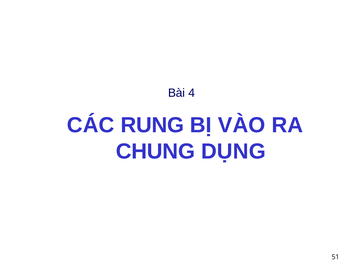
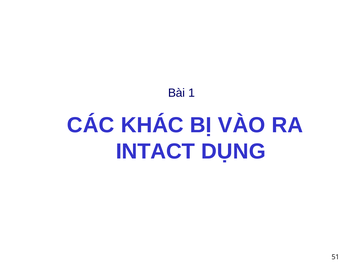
4: 4 -> 1
RUNG: RUNG -> KHÁC
CHUNG: CHUNG -> INTACT
